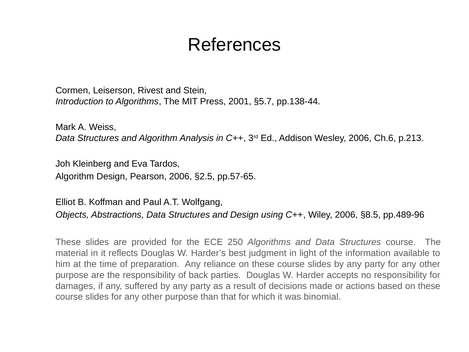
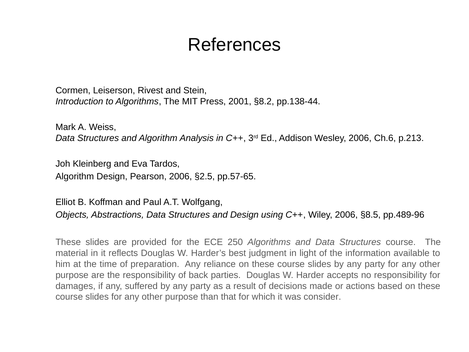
§5.7: §5.7 -> §8.2
binomial: binomial -> consider
